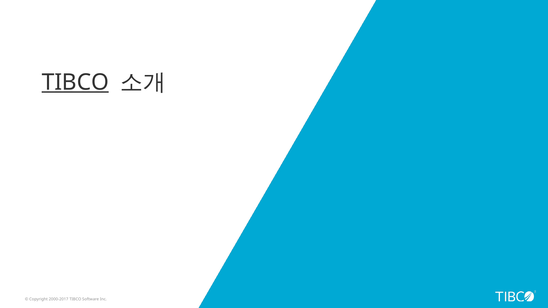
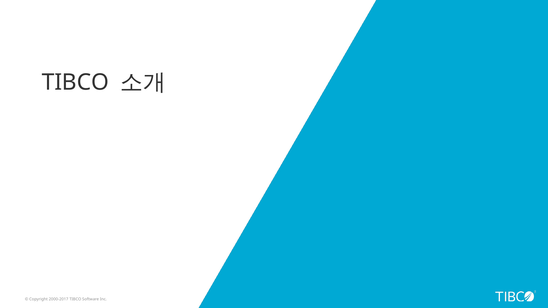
TIBCO at (75, 82) underline: present -> none
